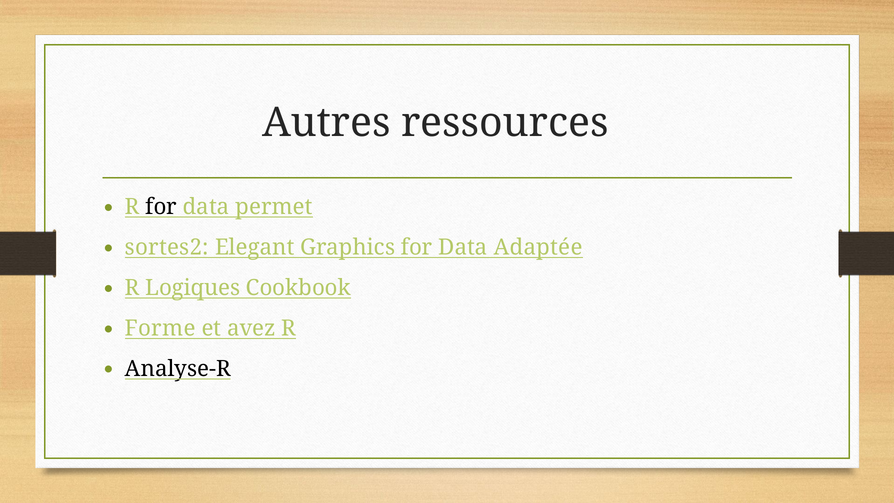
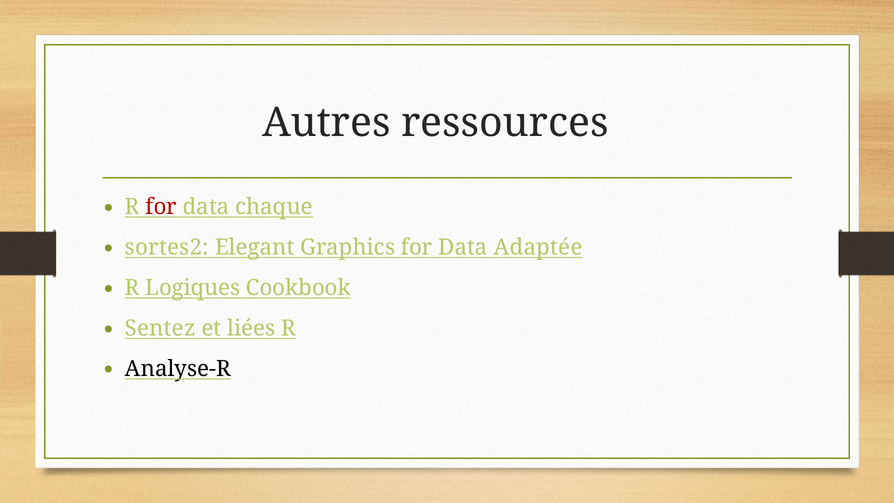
for at (161, 207) colour: black -> red
permet: permet -> chaque
Forme: Forme -> Sentez
avez: avez -> liées
